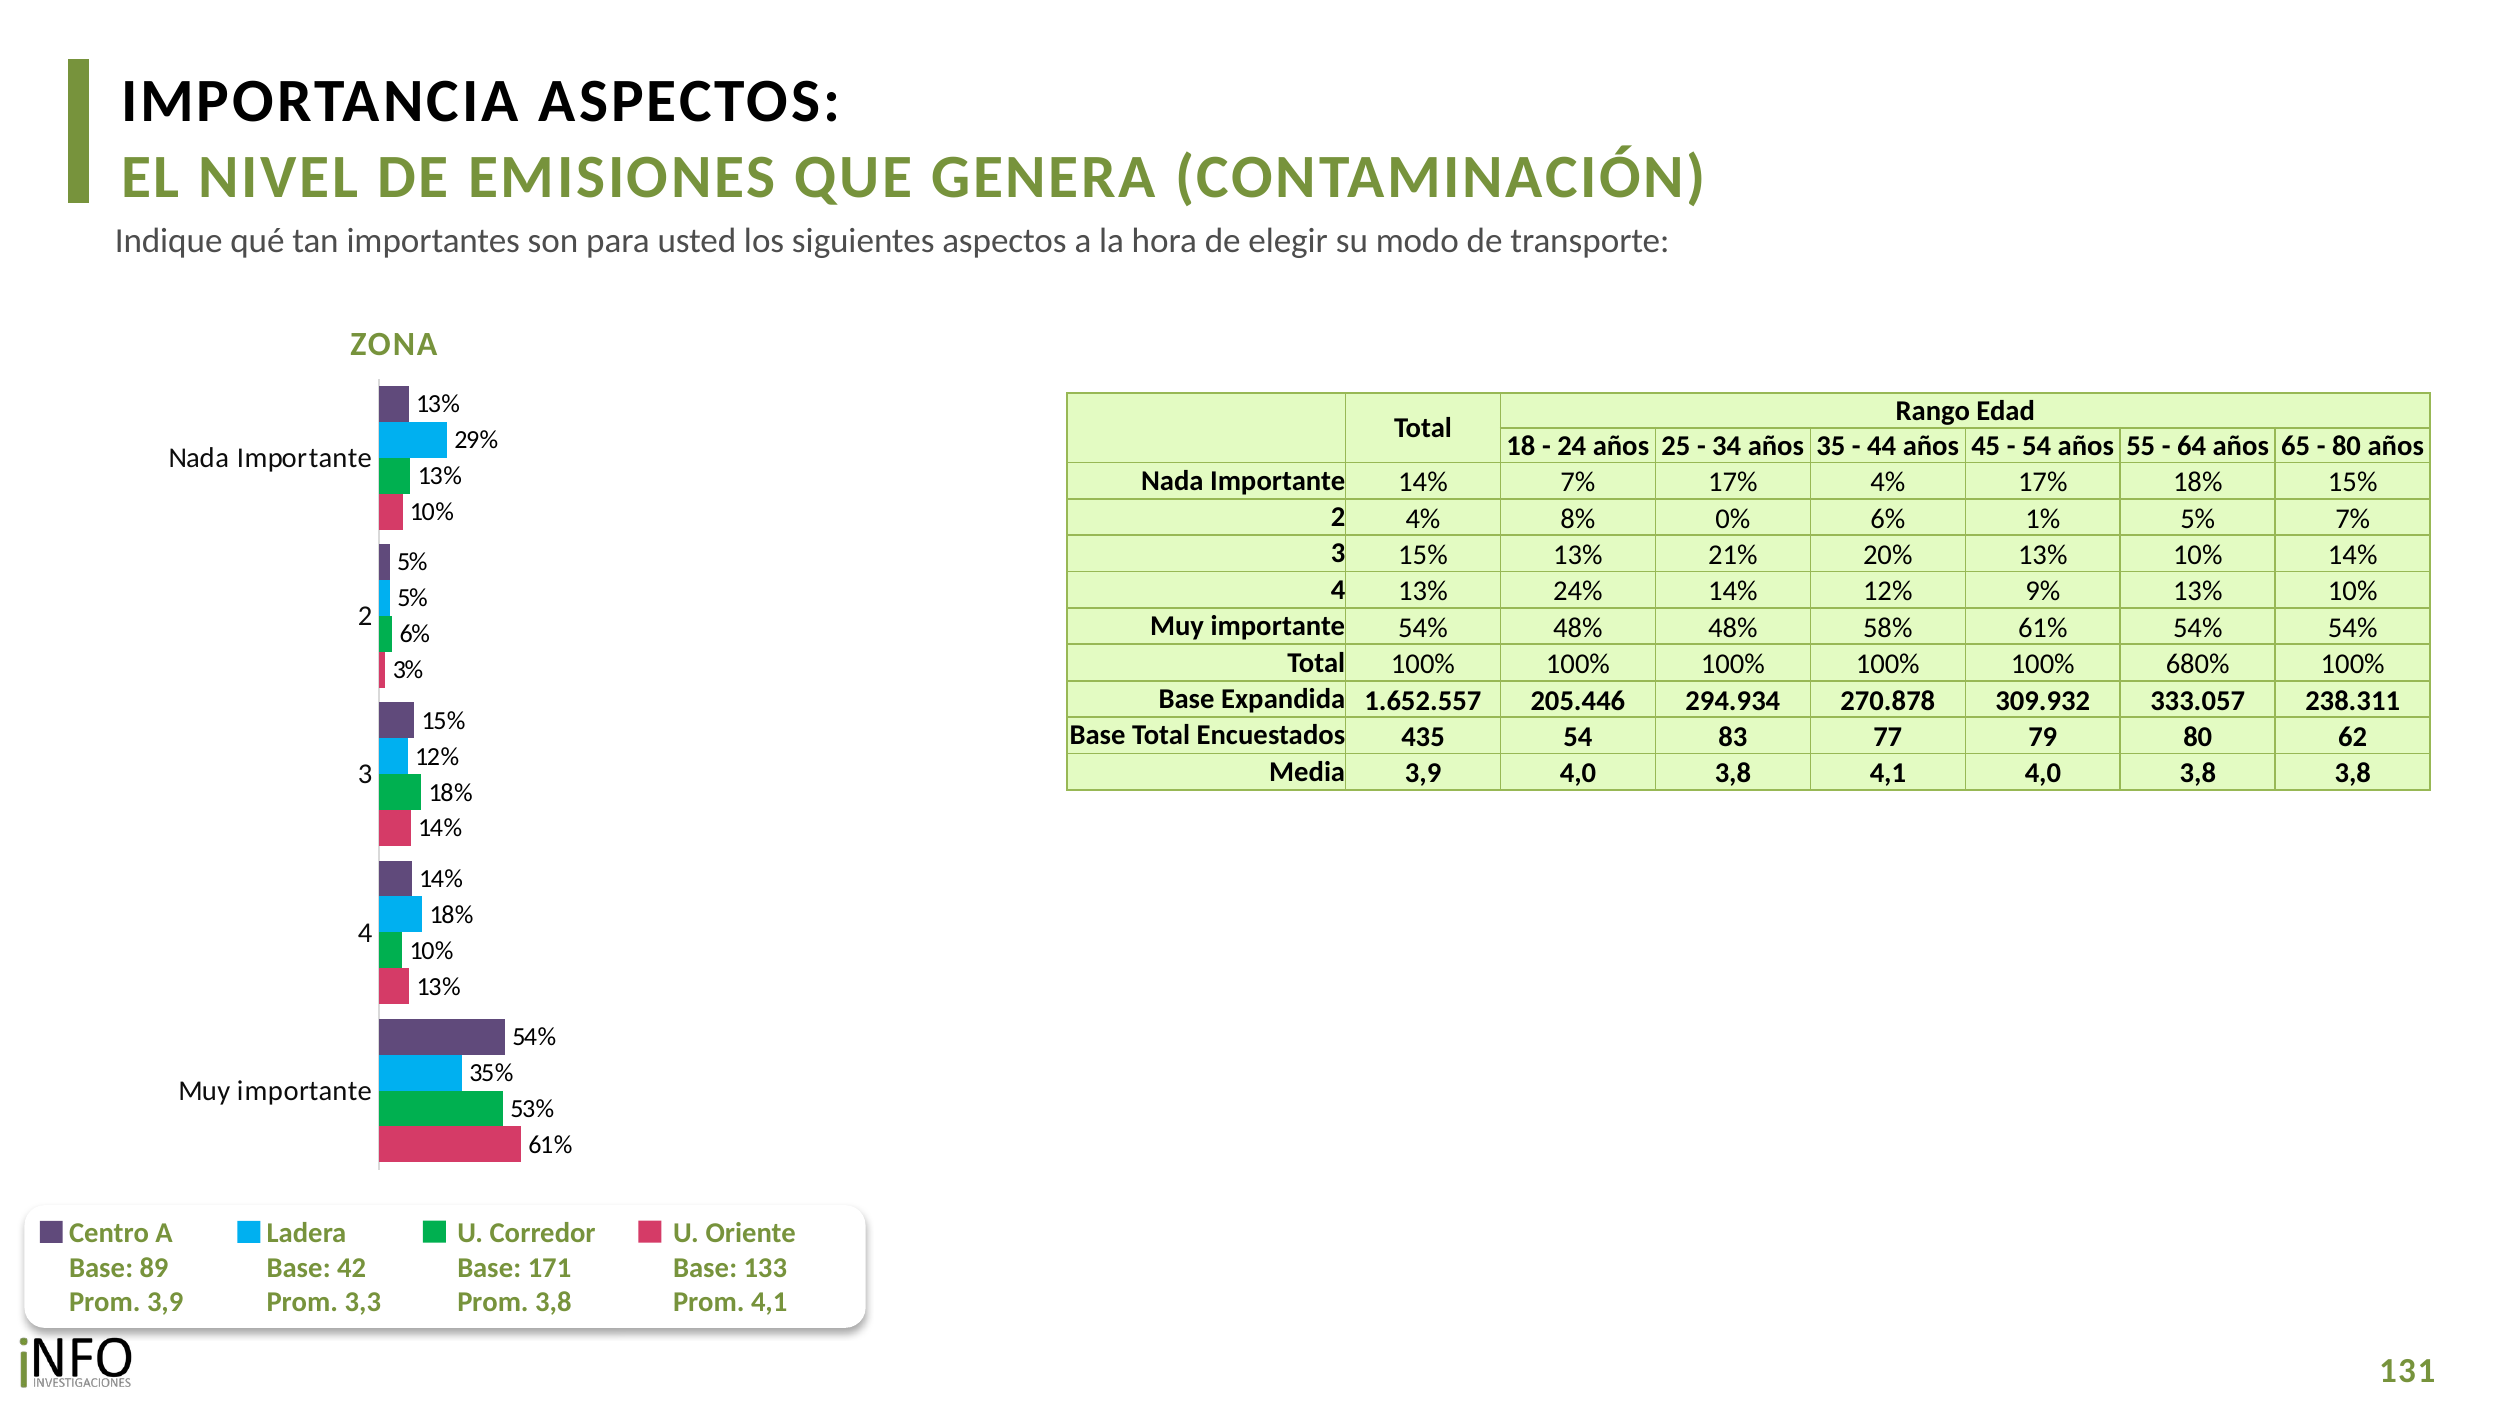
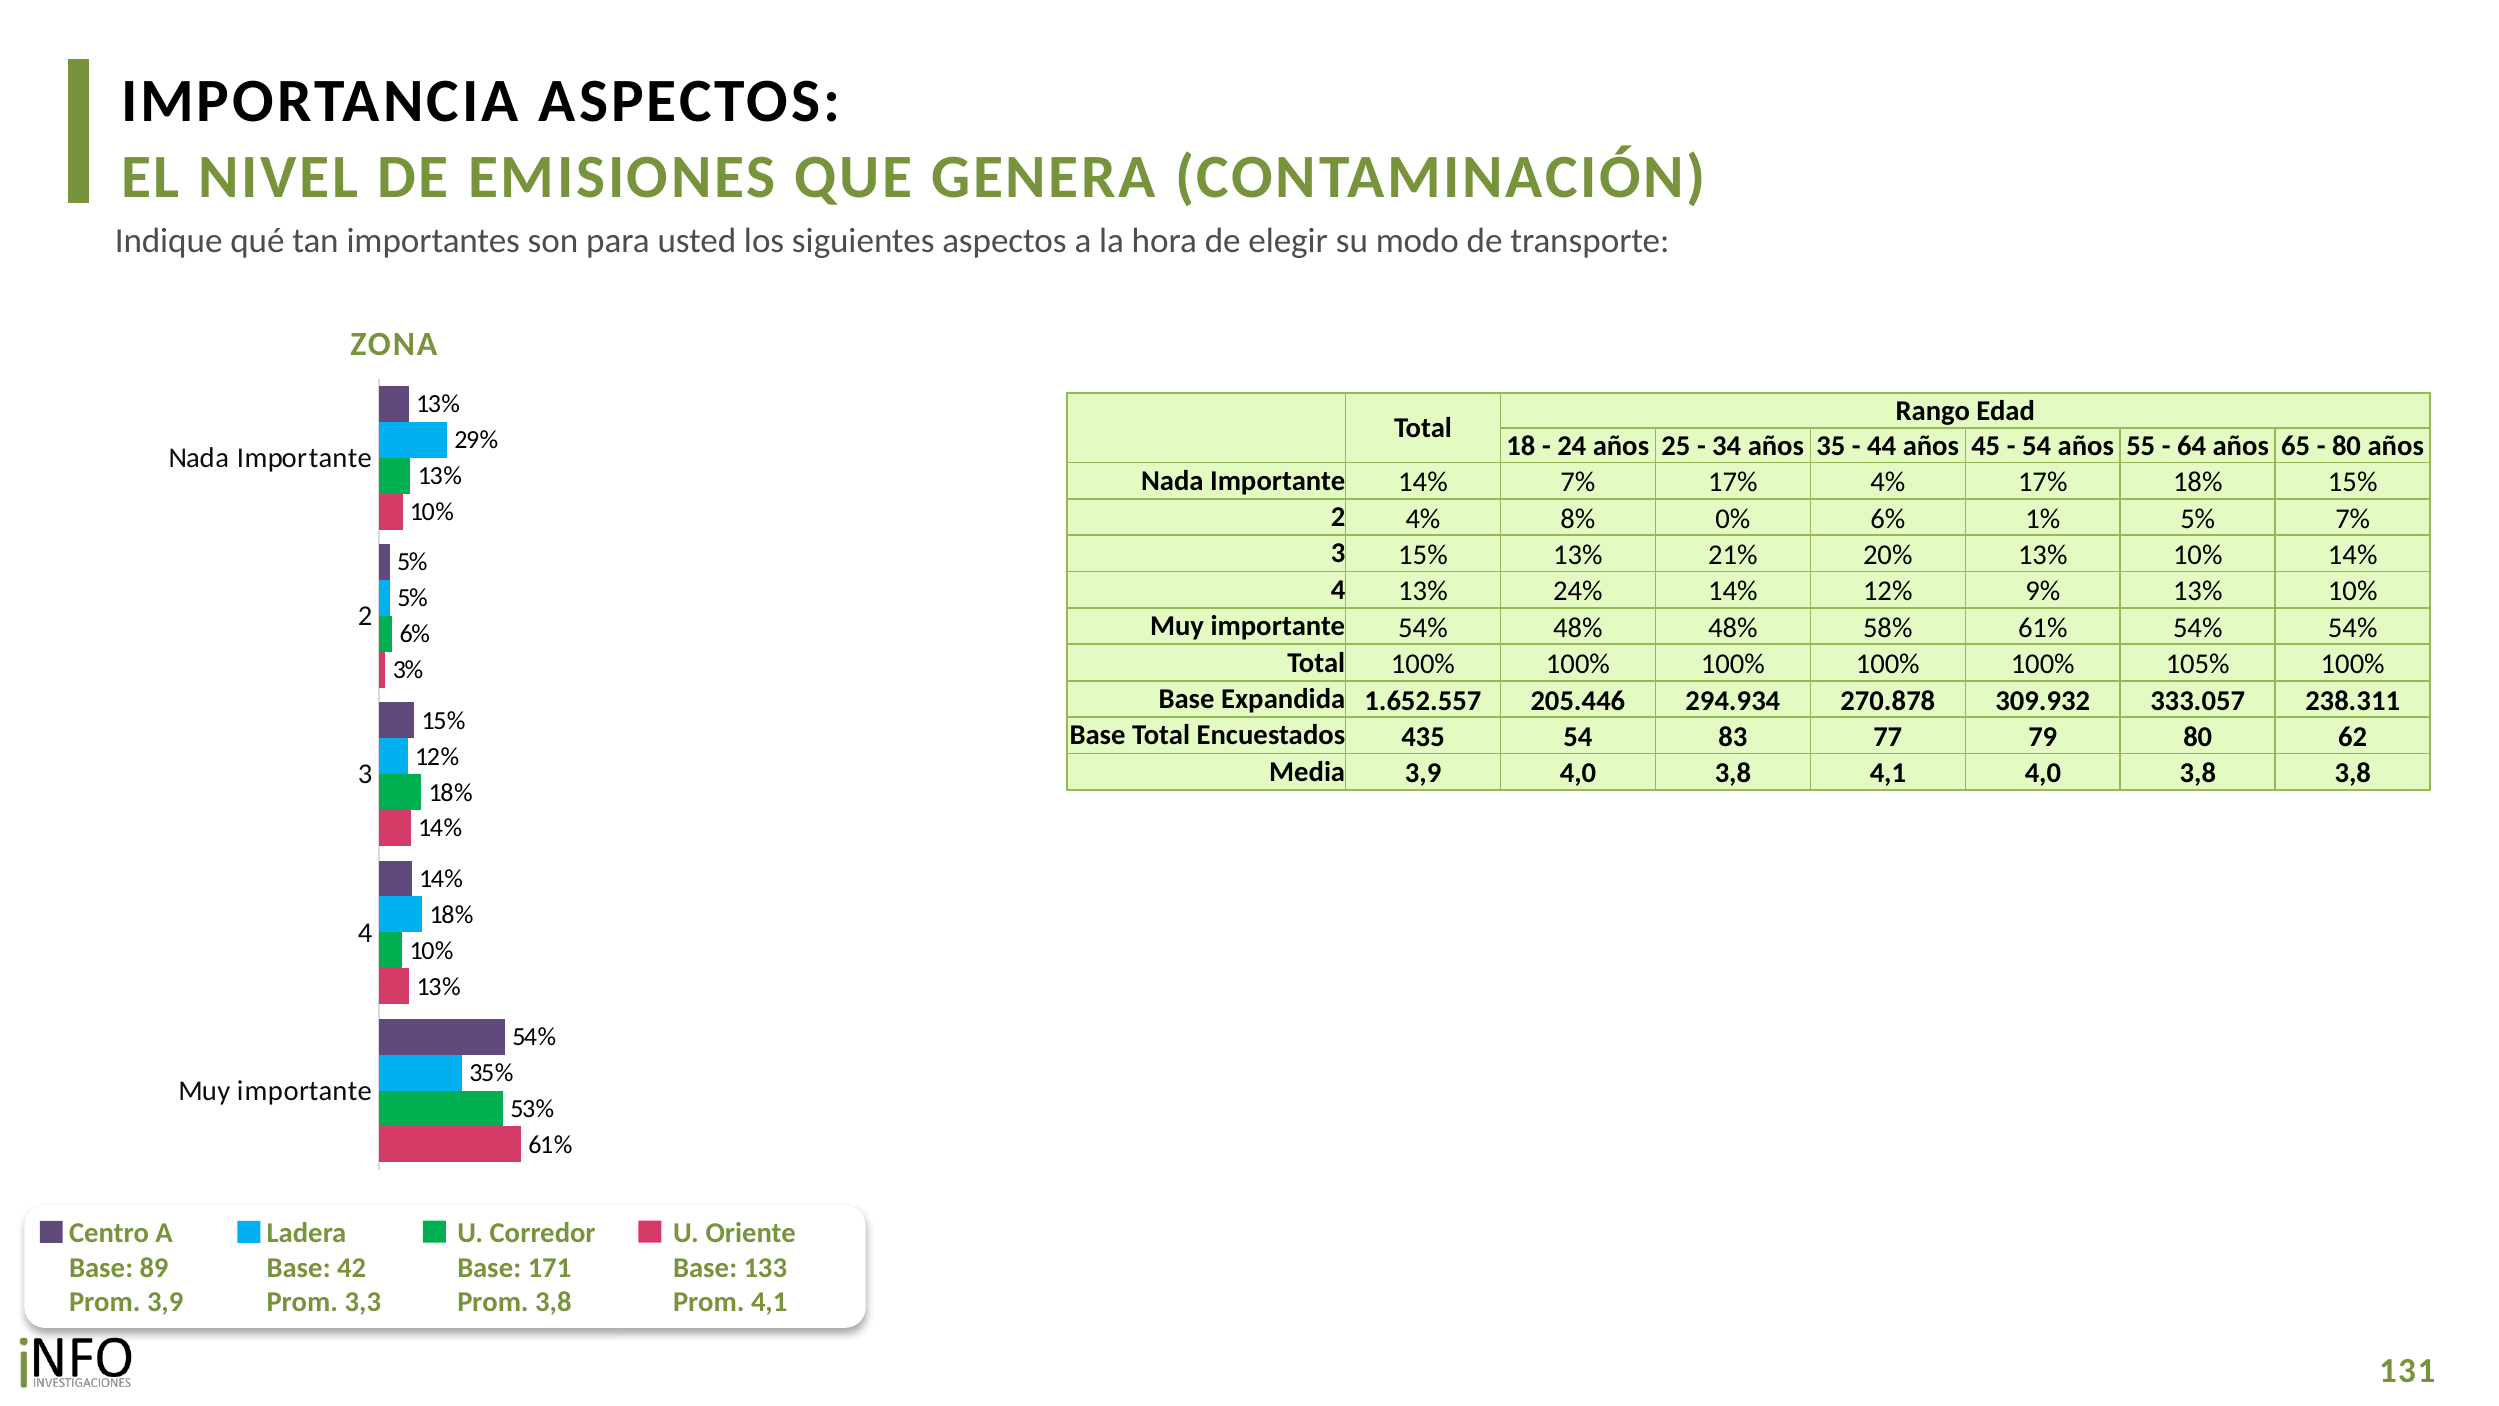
680%: 680% -> 105%
